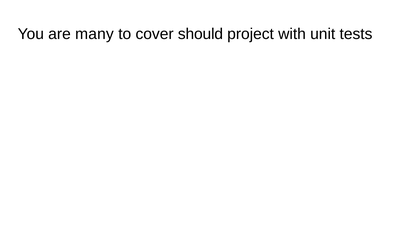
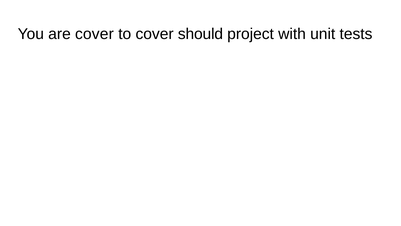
are many: many -> cover
